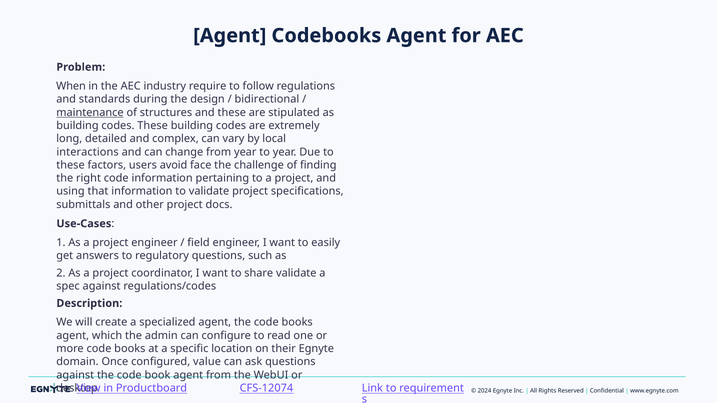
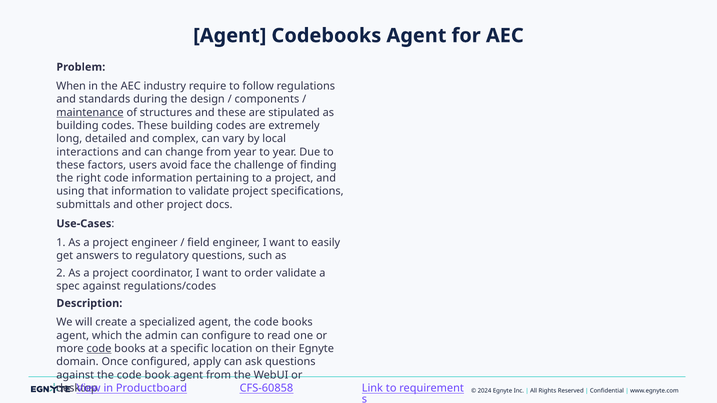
bidirectional: bidirectional -> components
share: share -> order
code at (99, 349) underline: none -> present
value: value -> apply
CFS-12074: CFS-12074 -> CFS-60858
